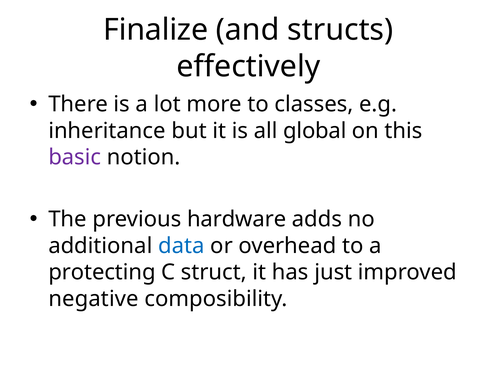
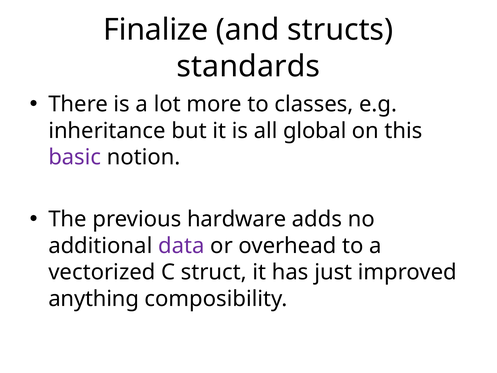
effectively: effectively -> standards
data colour: blue -> purple
protecting: protecting -> vectorized
negative: negative -> anything
